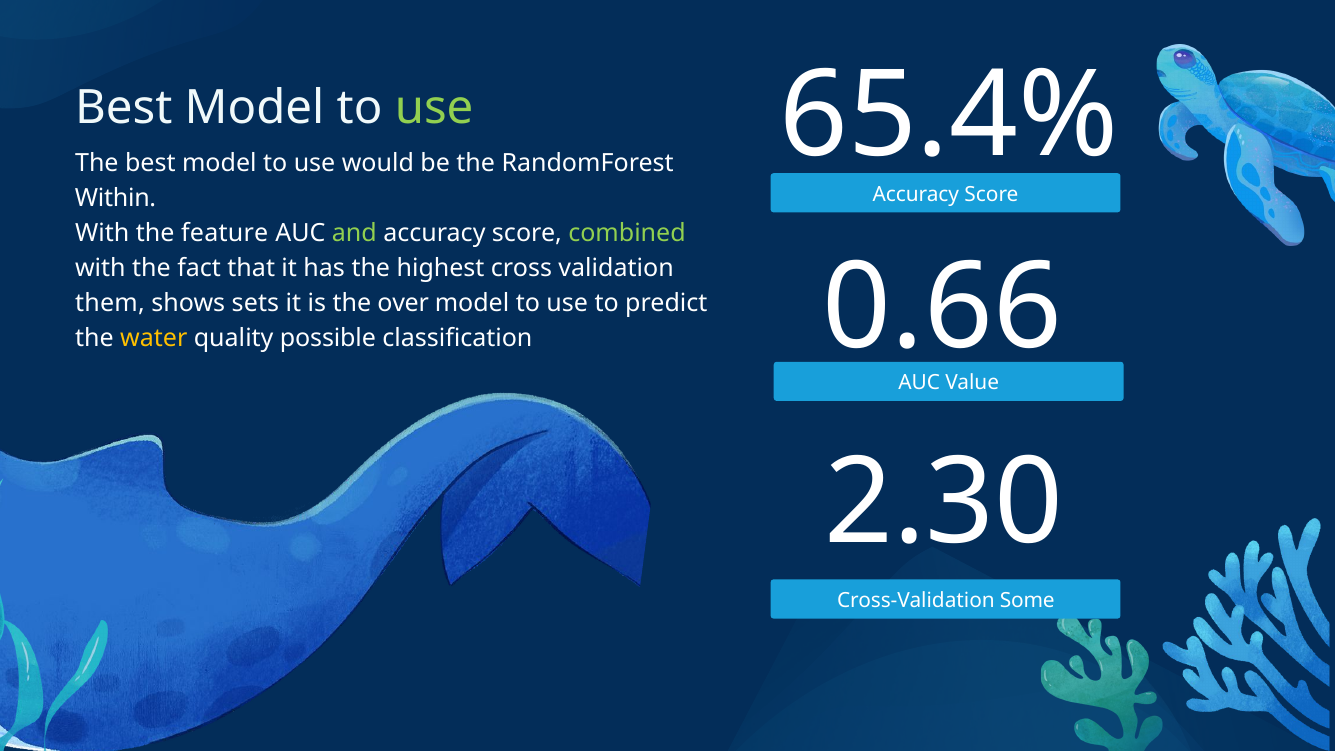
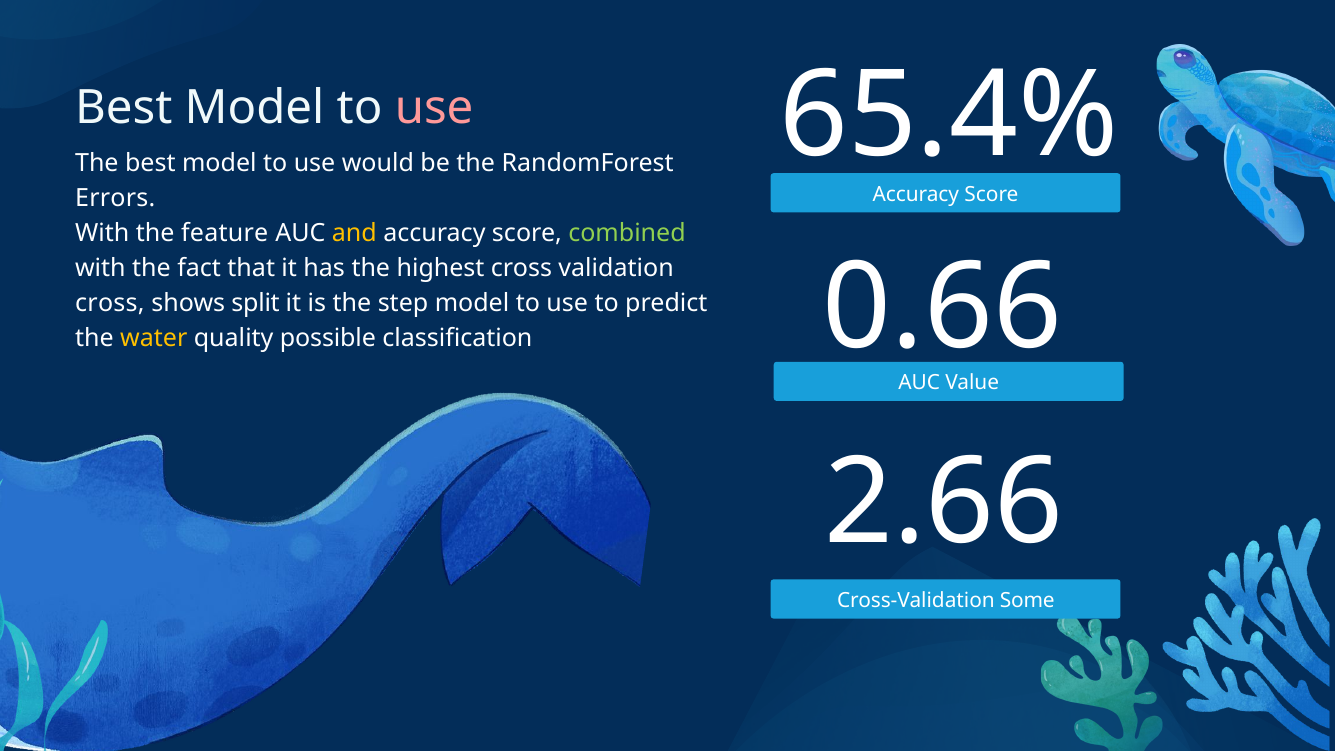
use at (434, 108) colour: light green -> pink
Within: Within -> Errors
and colour: light green -> yellow
them at (110, 303): them -> cross
sets: sets -> split
over: over -> step
2.30: 2.30 -> 2.66
